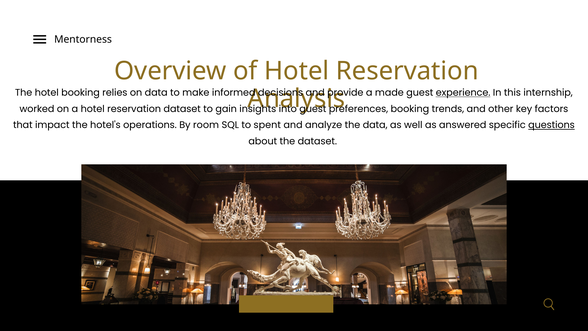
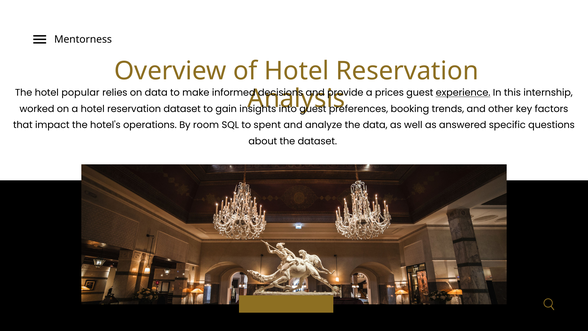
hotel booking: booking -> popular
made: made -> prices
questions underline: present -> none
